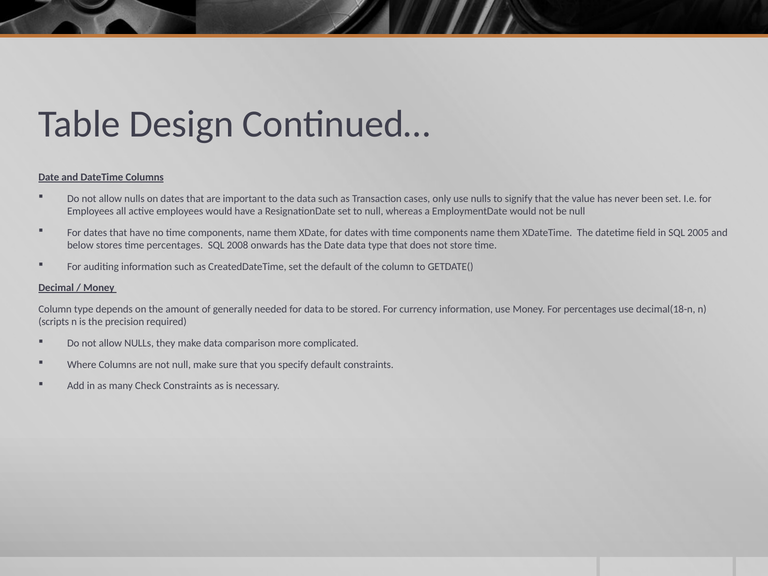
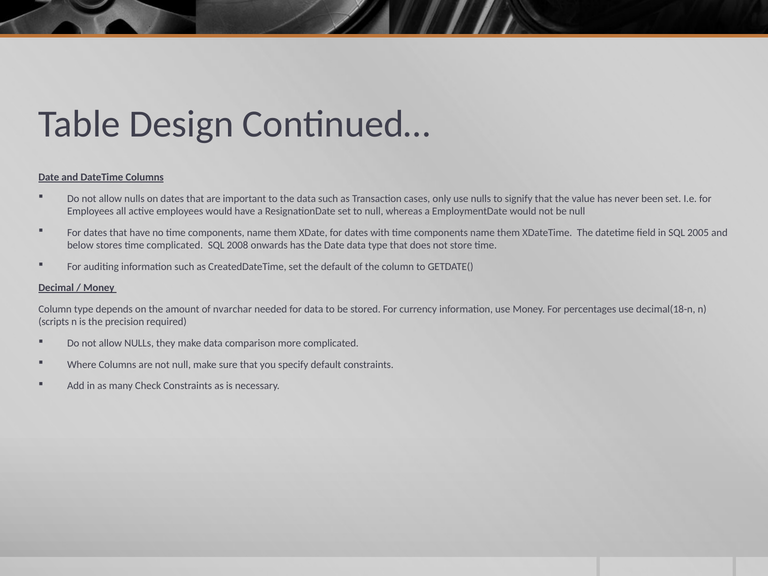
time percentages: percentages -> complicated
generally: generally -> nvarchar
